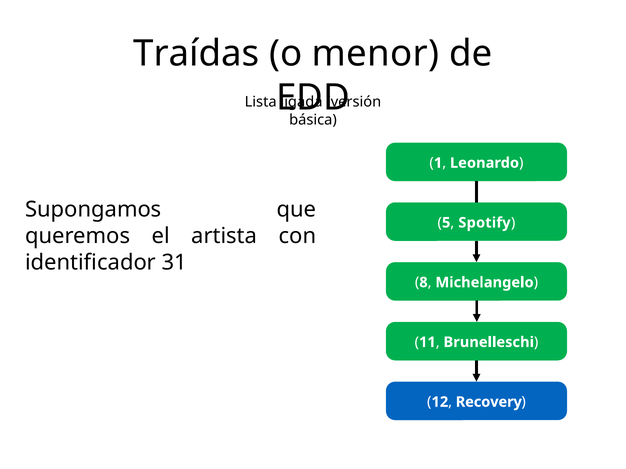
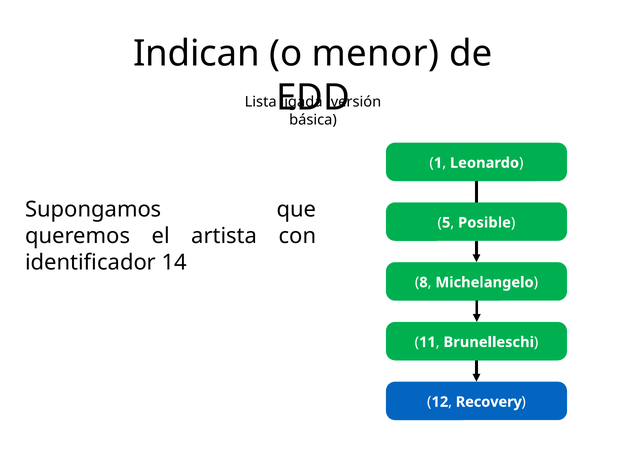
Traídas: Traídas -> Indican
Spotify: Spotify -> Posible
31: 31 -> 14
